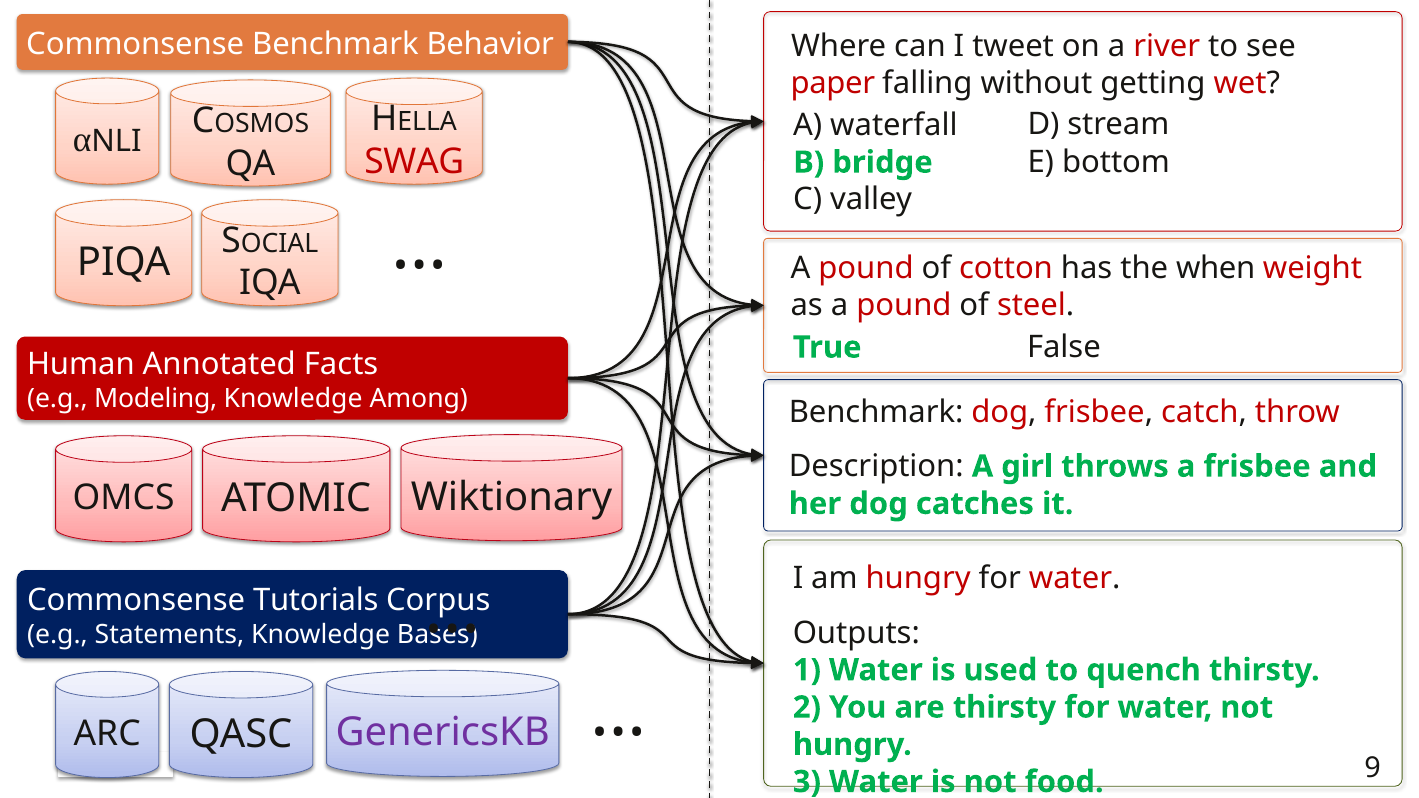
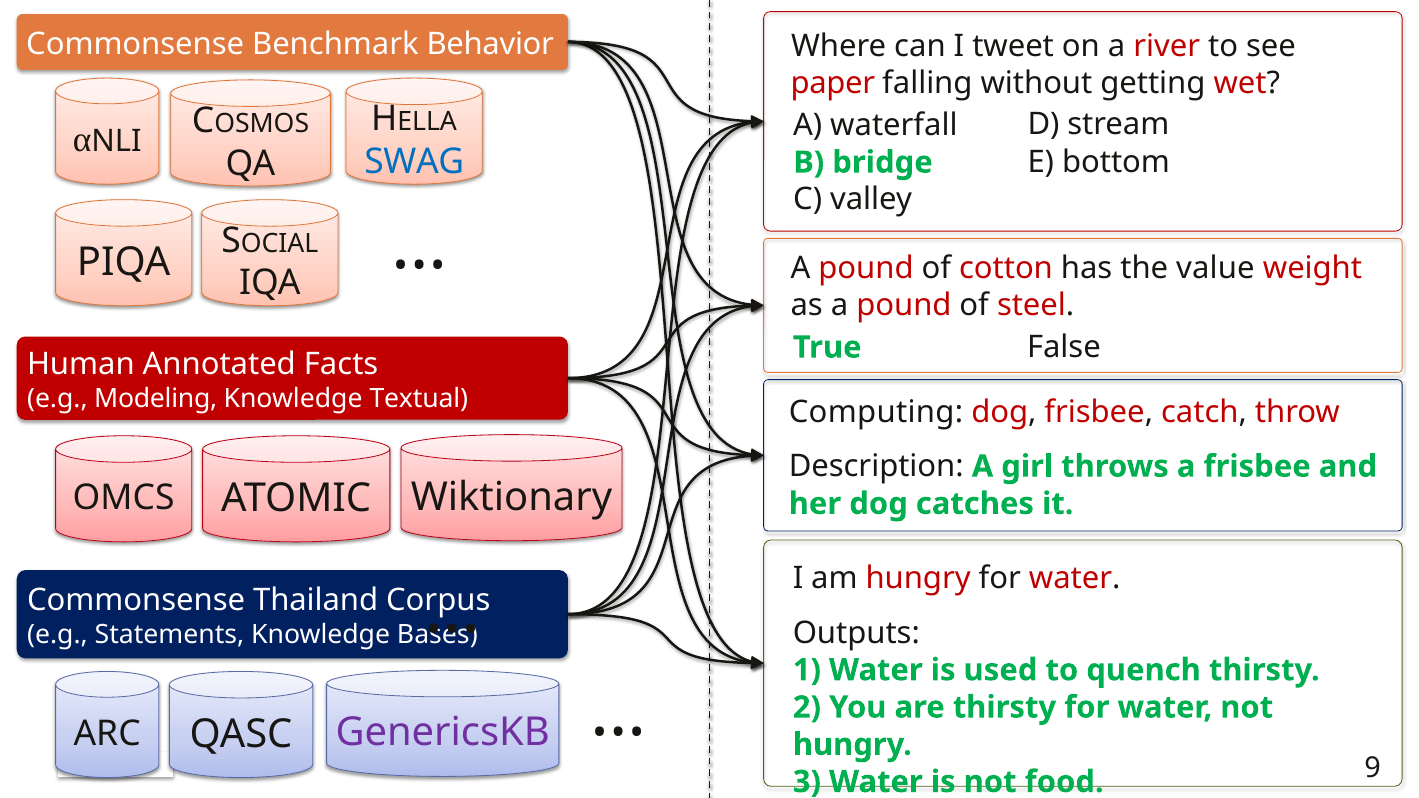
SWAG colour: red -> blue
when: when -> value
Among: Among -> Textual
Benchmark at (876, 412): Benchmark -> Computing
Tutorials: Tutorials -> Thailand
